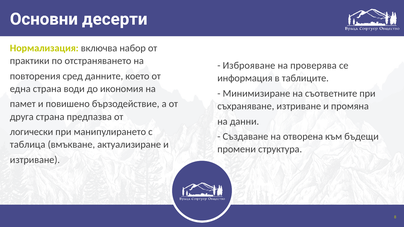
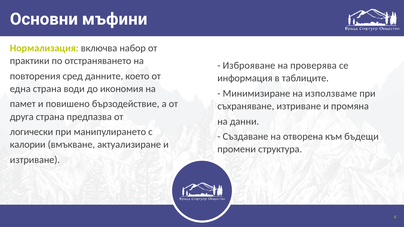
десерти: десерти -> мъфини
съответните: съответните -> използваме
таблица: таблица -> калории
